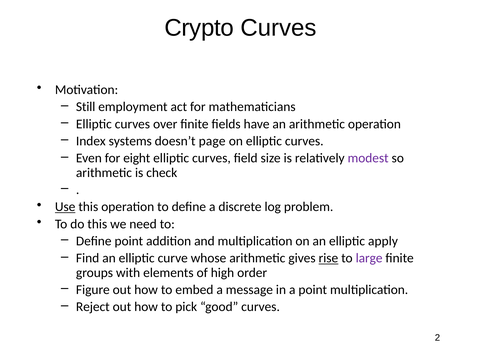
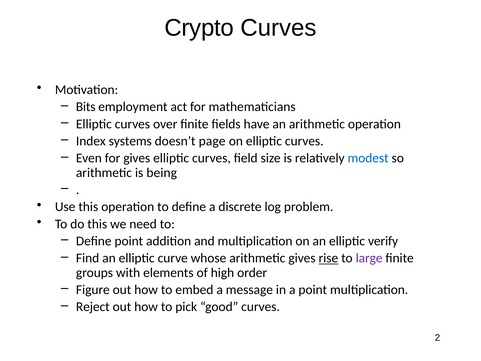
Still: Still -> Bits
for eight: eight -> gives
modest colour: purple -> blue
check: check -> being
Use underline: present -> none
apply: apply -> verify
